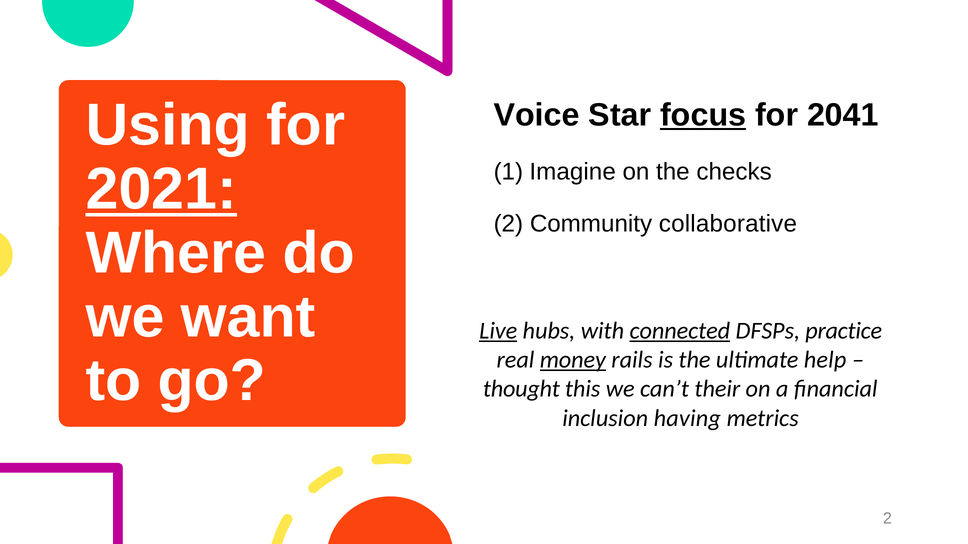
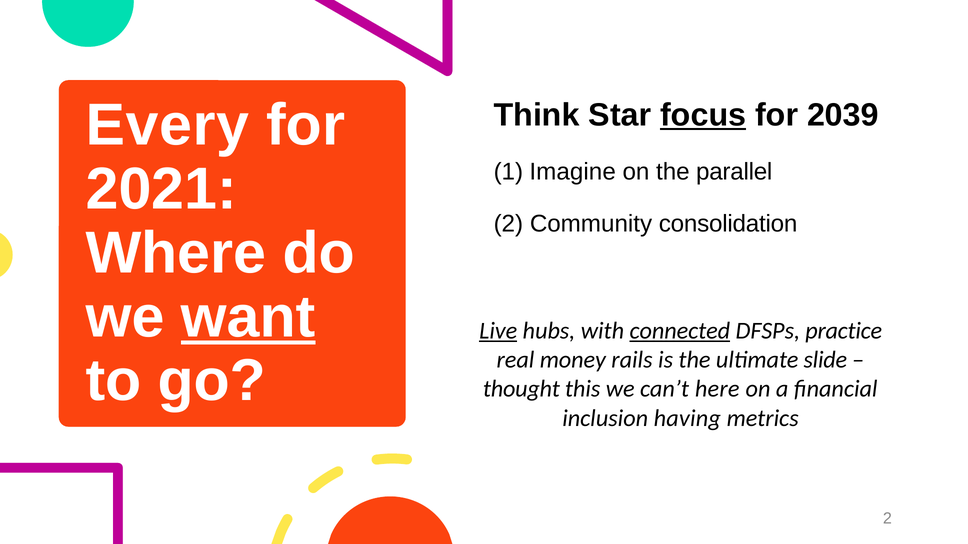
Using: Using -> Every
Voice: Voice -> Think
2041: 2041 -> 2039
checks: checks -> parallel
2021 underline: present -> none
collaborative: collaborative -> consolidation
want underline: none -> present
money underline: present -> none
help: help -> slide
their: their -> here
